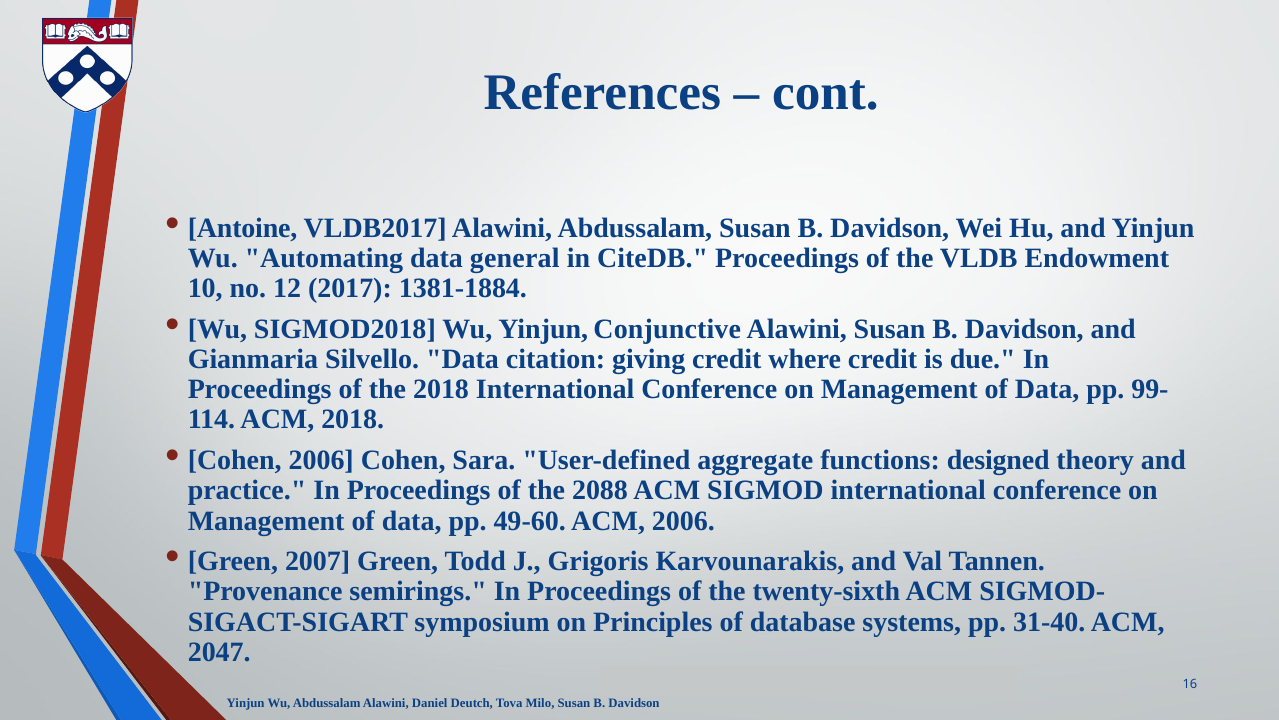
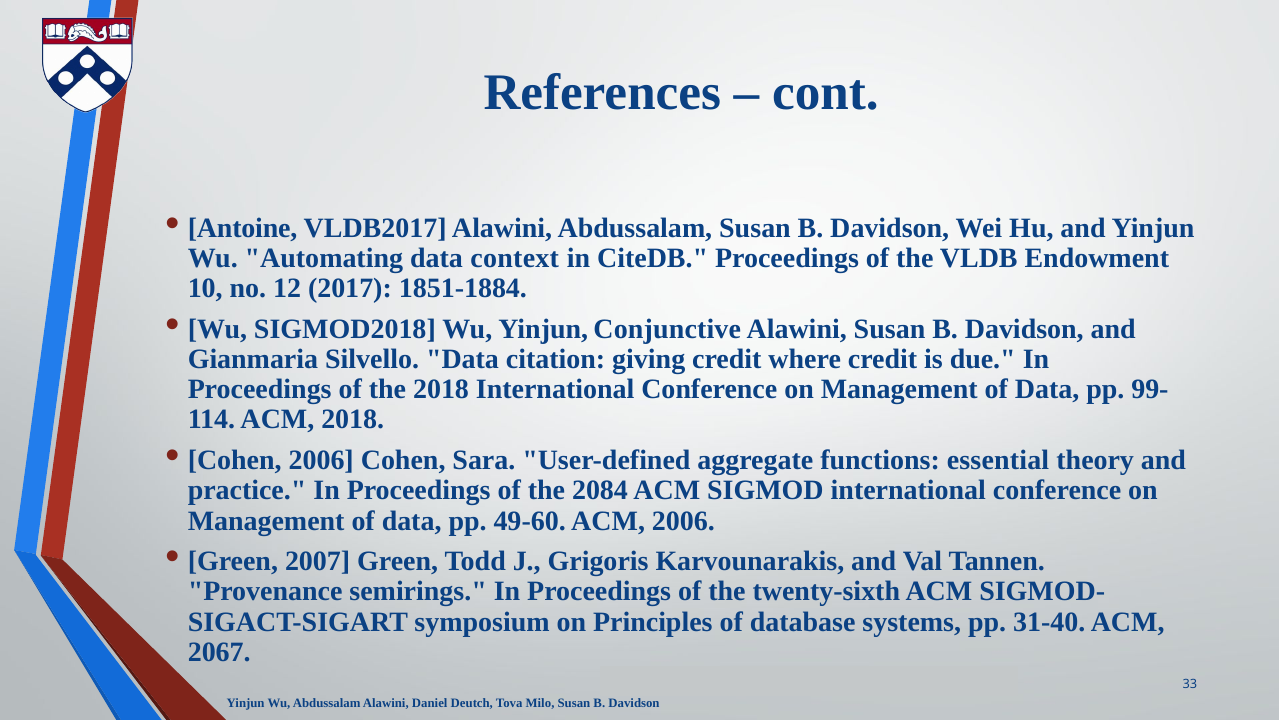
general: general -> context
1381-1884: 1381-1884 -> 1851-1884
designed: designed -> essential
2088: 2088 -> 2084
2047: 2047 -> 2067
16: 16 -> 33
